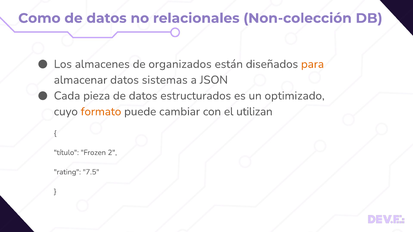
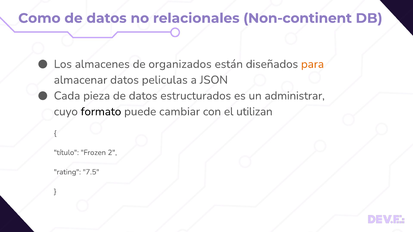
Non-colección: Non-colección -> Non-continent
sistemas: sistemas -> peliculas
optimizado: optimizado -> administrar
formato colour: orange -> black
